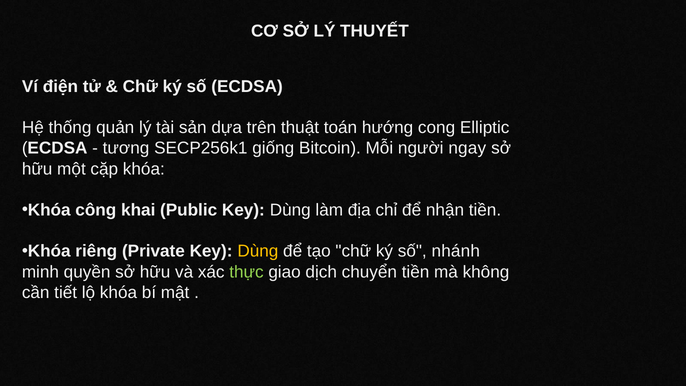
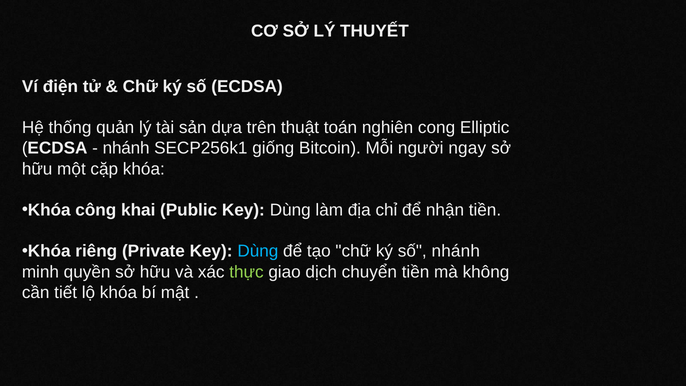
hướng: hướng -> nghiên
tương at (126, 148): tương -> nhánh
Dùng at (258, 251) colour: yellow -> light blue
